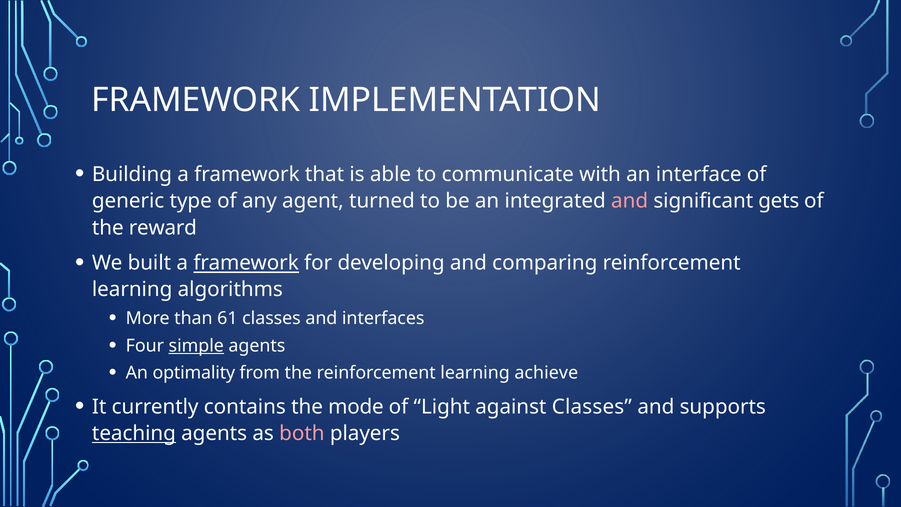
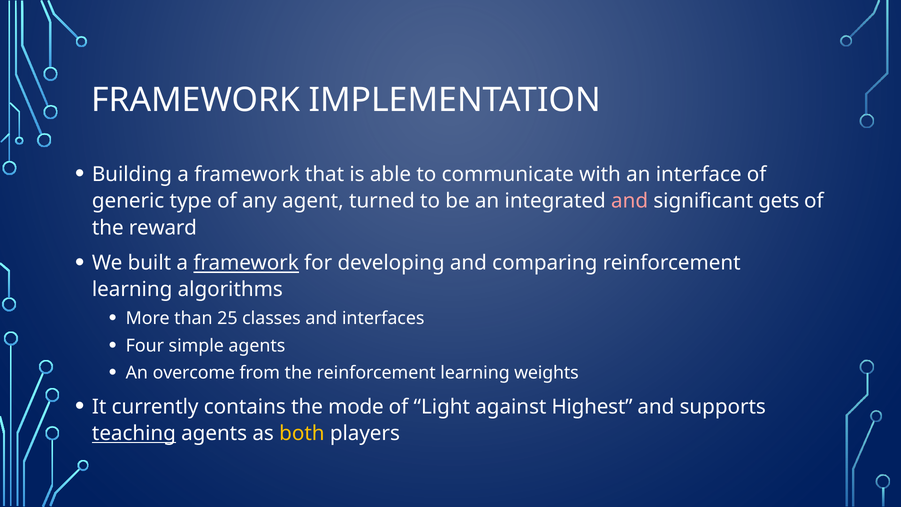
61: 61 -> 25
simple underline: present -> none
optimality: optimality -> overcome
achieve: achieve -> weights
against Classes: Classes -> Highest
both colour: pink -> yellow
